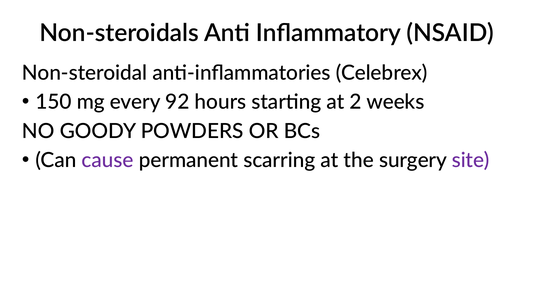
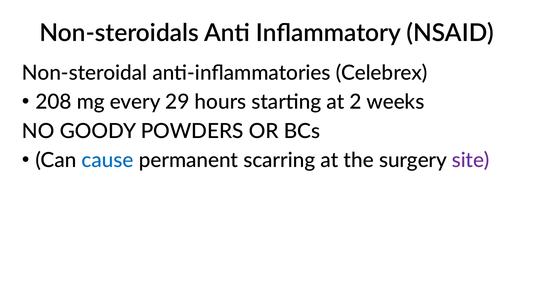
150: 150 -> 208
92: 92 -> 29
cause colour: purple -> blue
